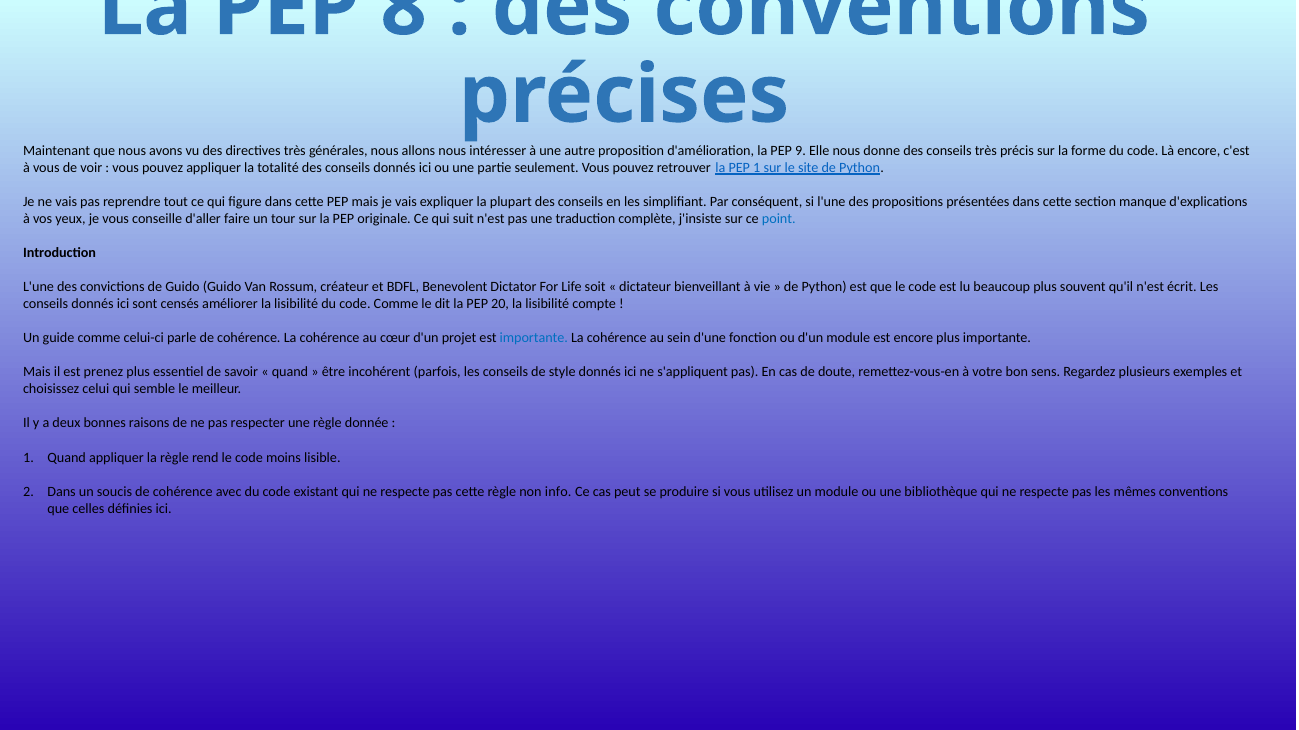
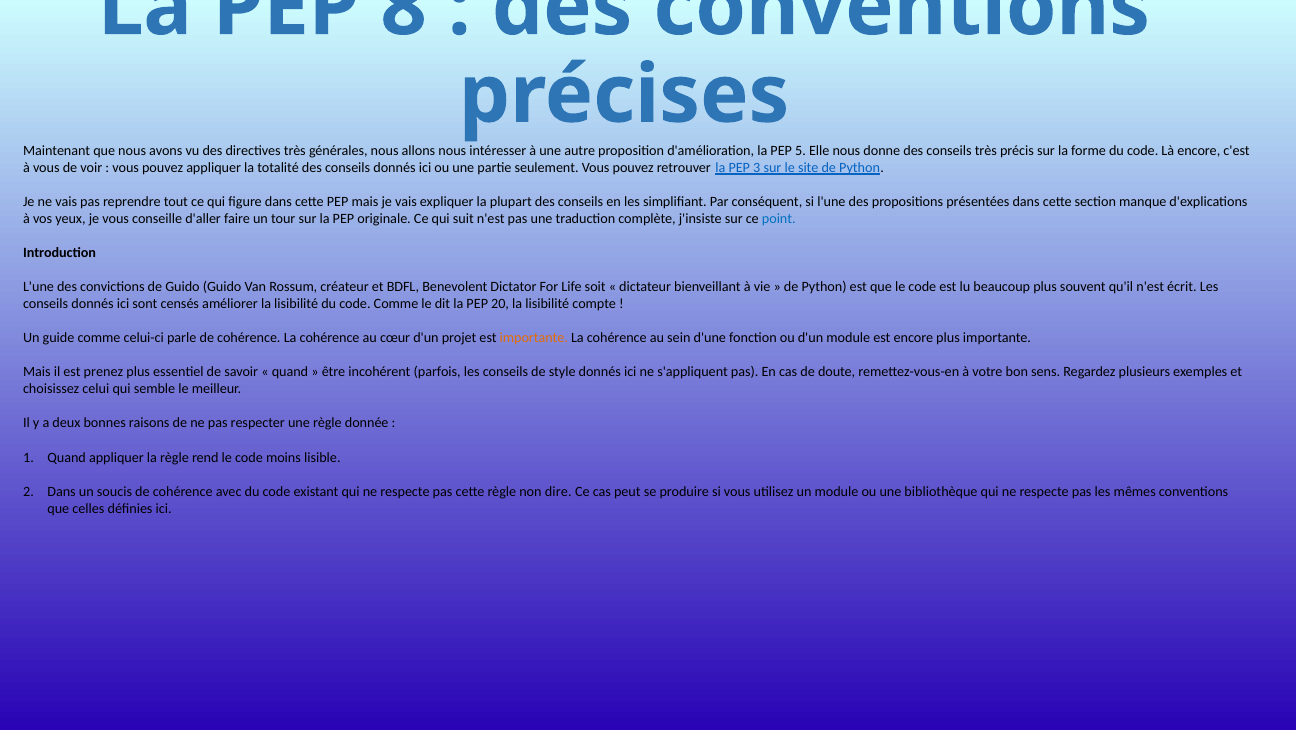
9: 9 -> 5
PEP 1: 1 -> 3
importante at (534, 339) colour: blue -> orange
info: info -> dire
